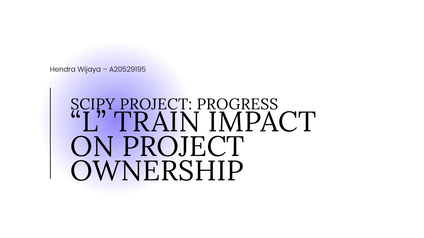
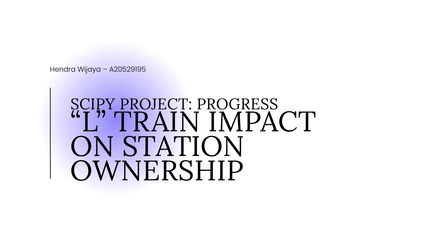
ON PROJECT: PROJECT -> STATION
